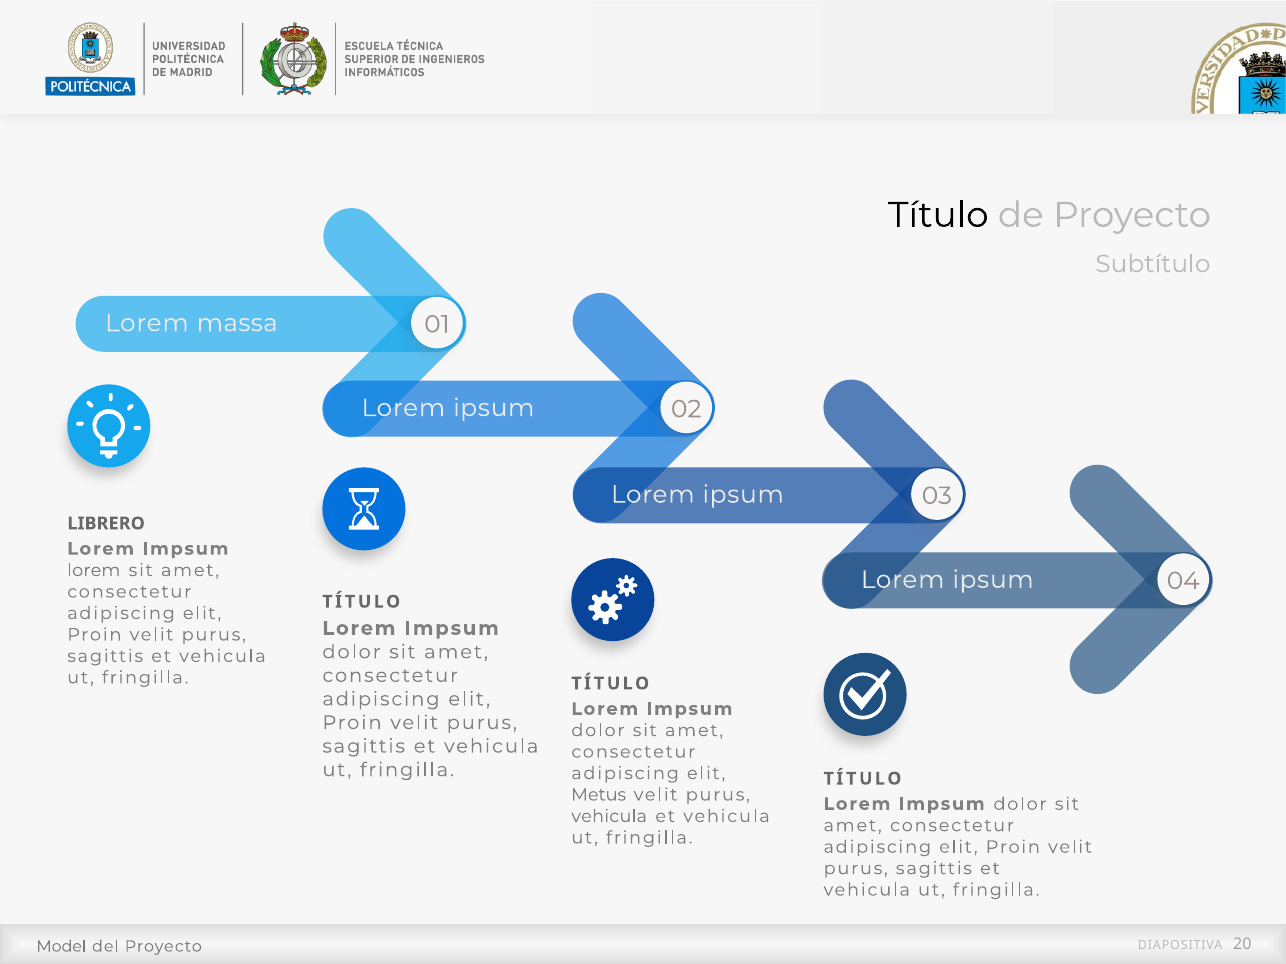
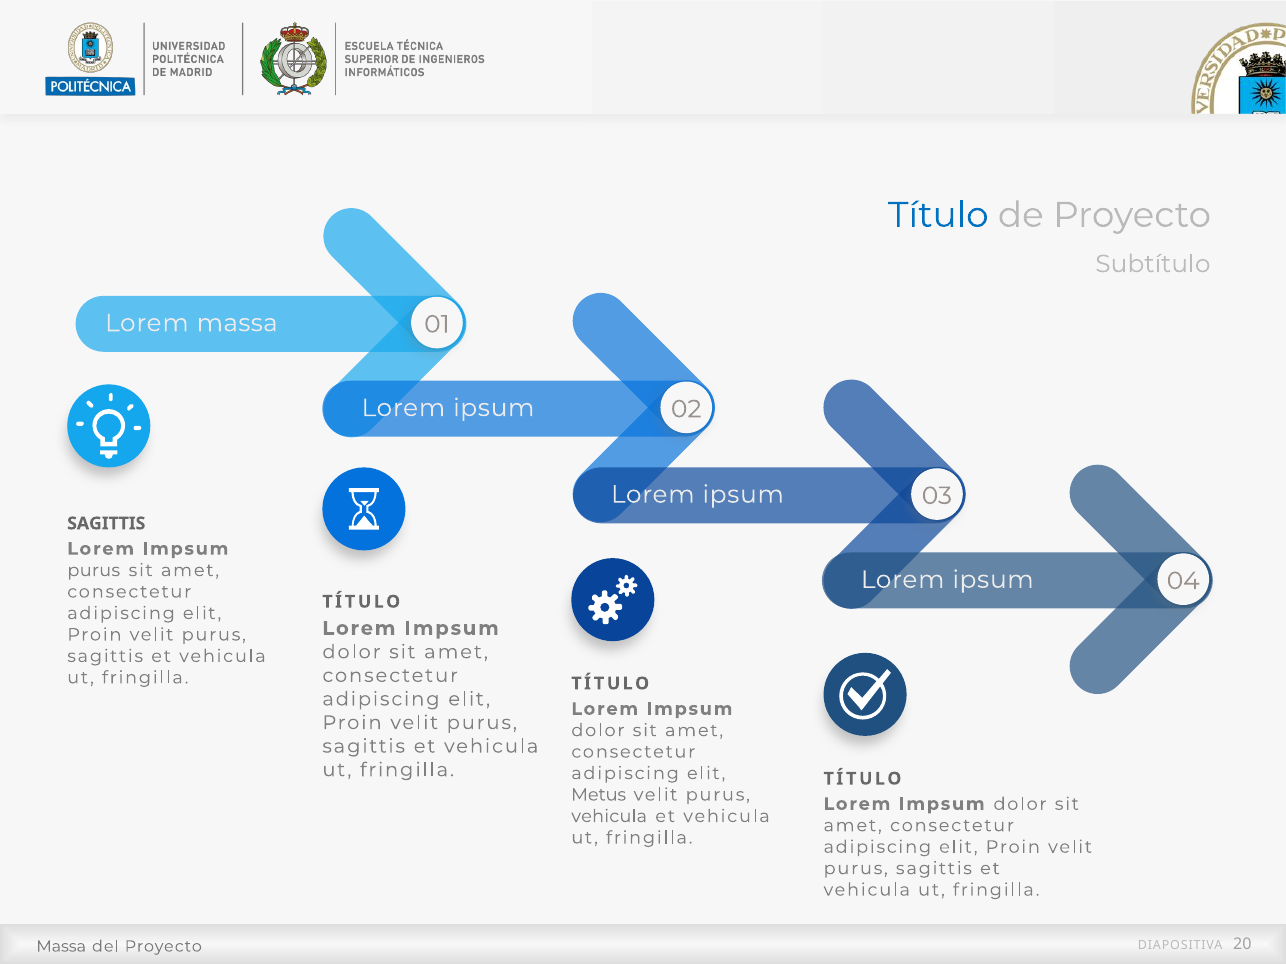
Título at (938, 215) colour: black -> blue
LIBRERO at (106, 524): LIBRERO -> SAGITTIS
lorem at (94, 571): lorem -> purus
Model at (61, 947): Model -> Massa
